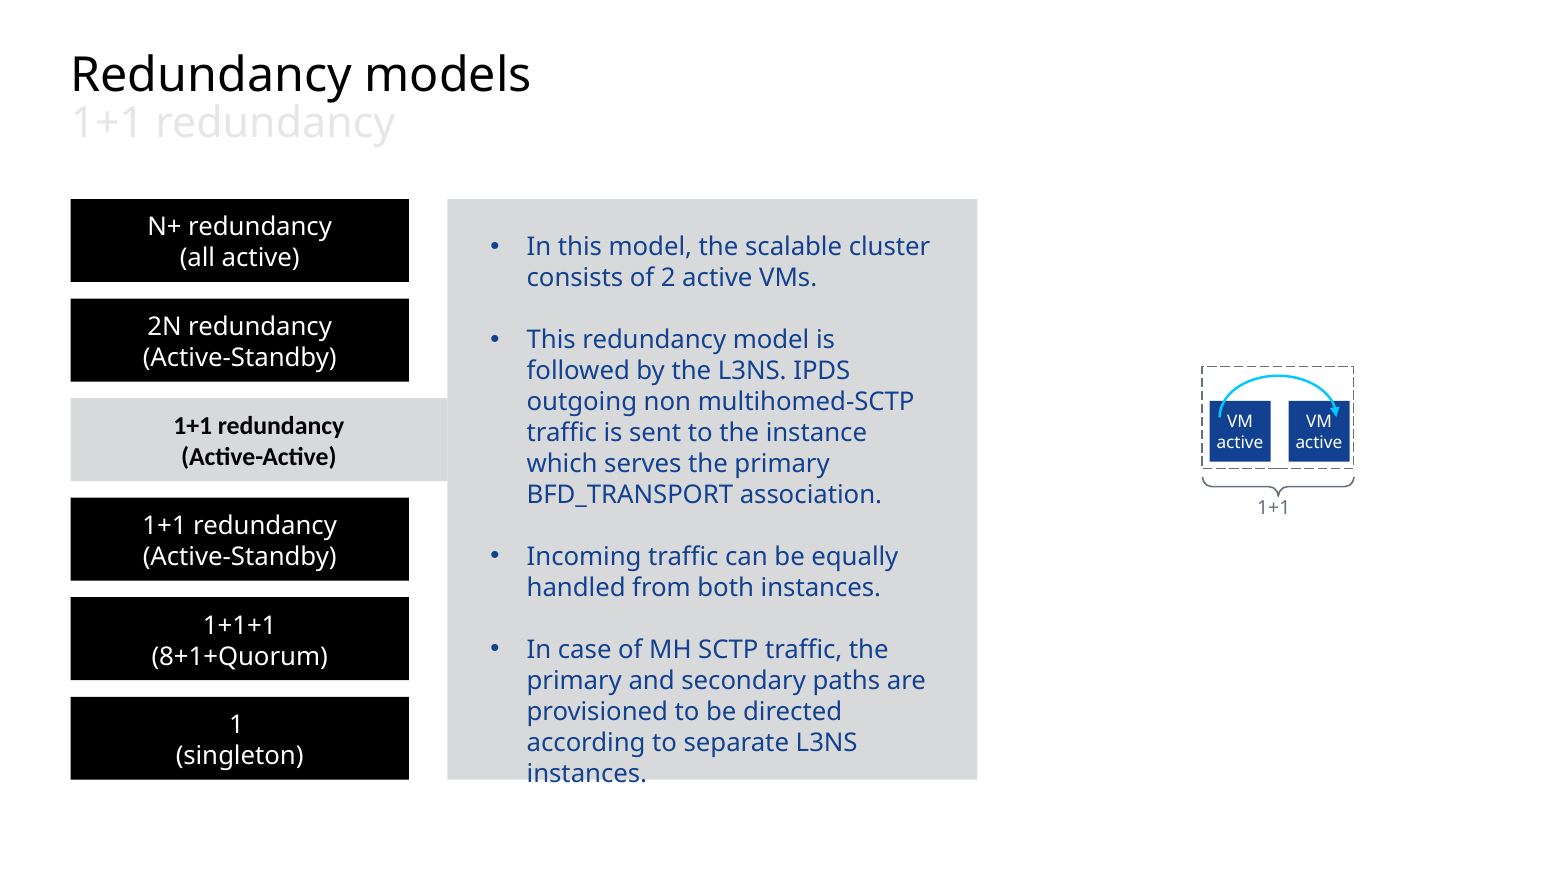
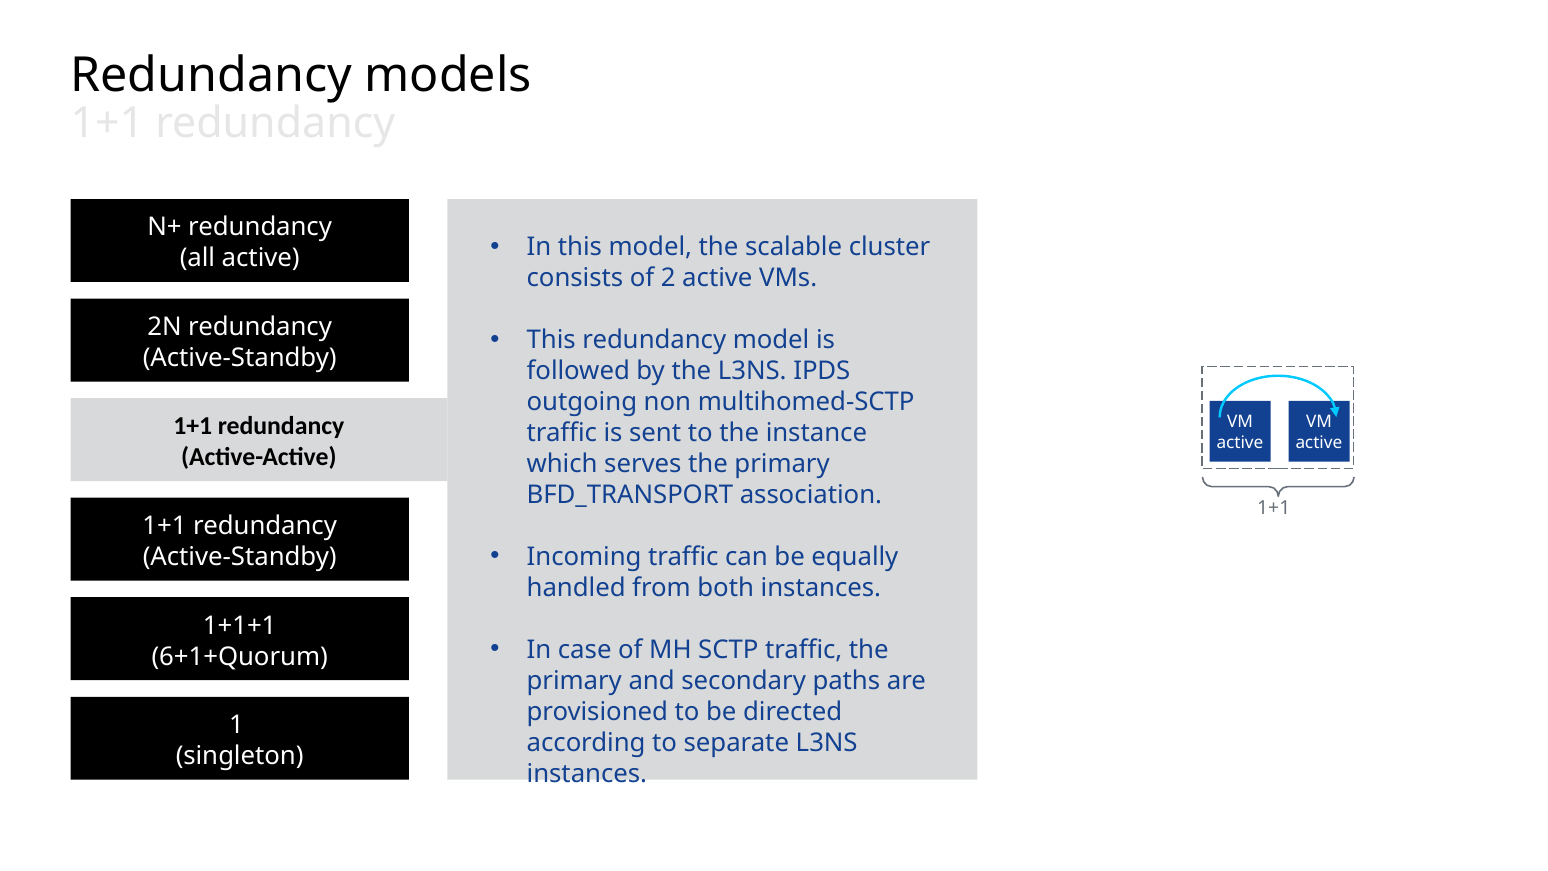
8+1+Quorum: 8+1+Quorum -> 6+1+Quorum
